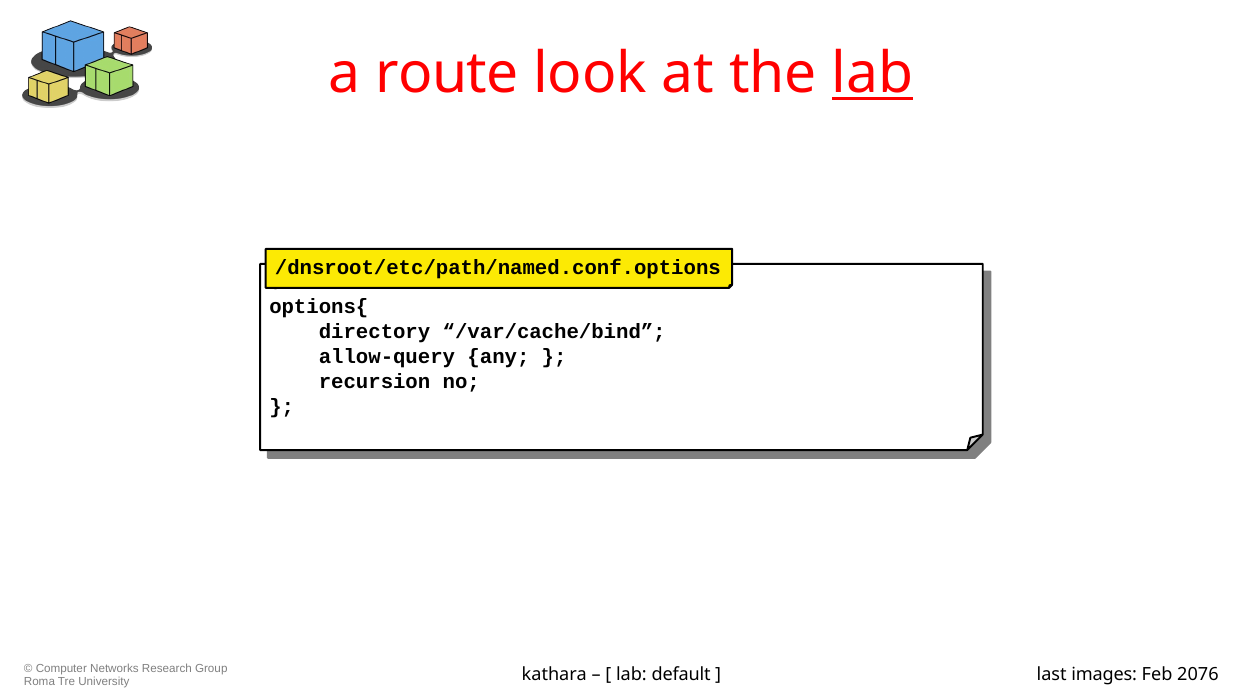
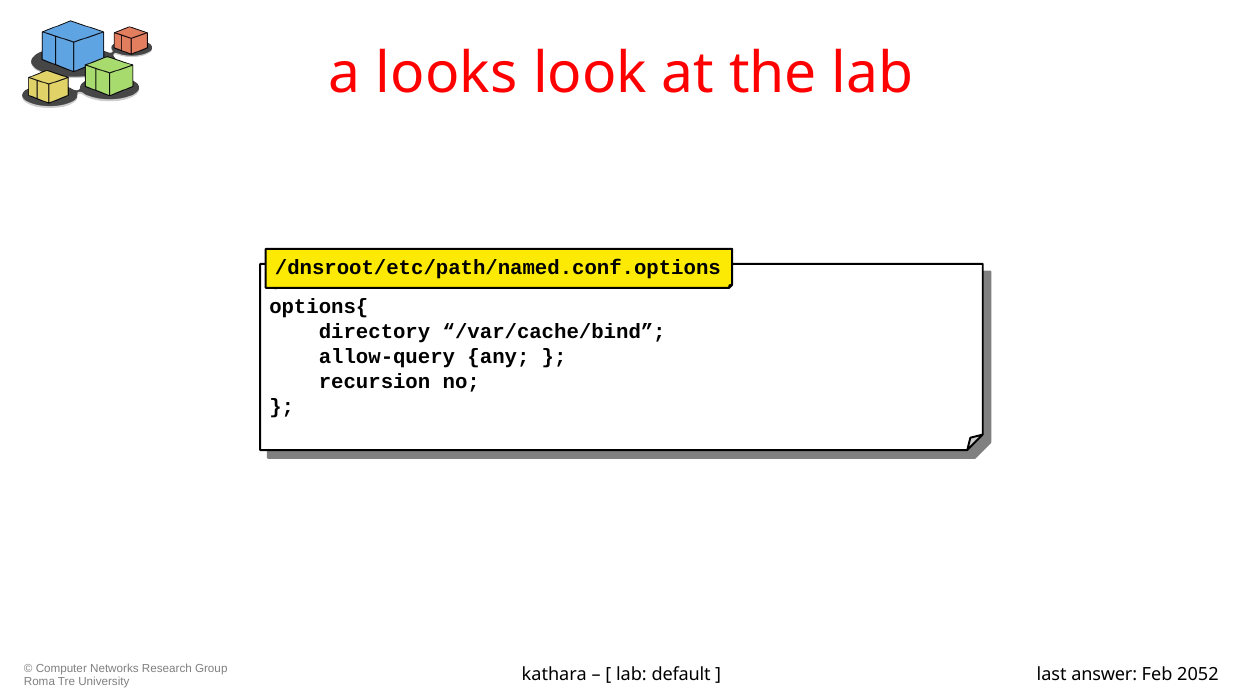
route: route -> looks
lab at (873, 74) underline: present -> none
images: images -> answer
2076: 2076 -> 2052
